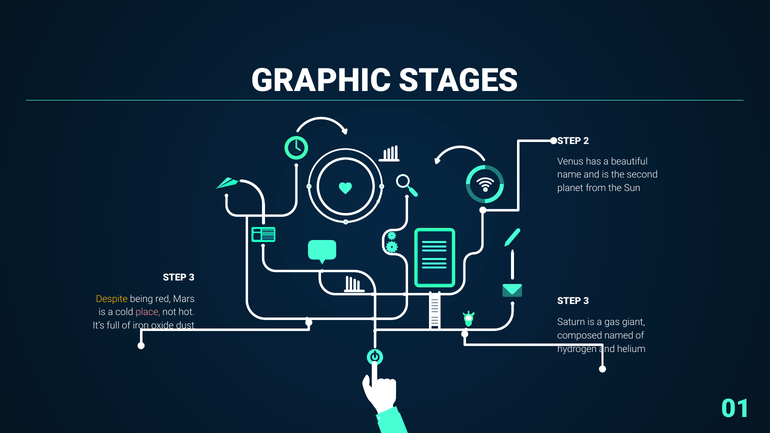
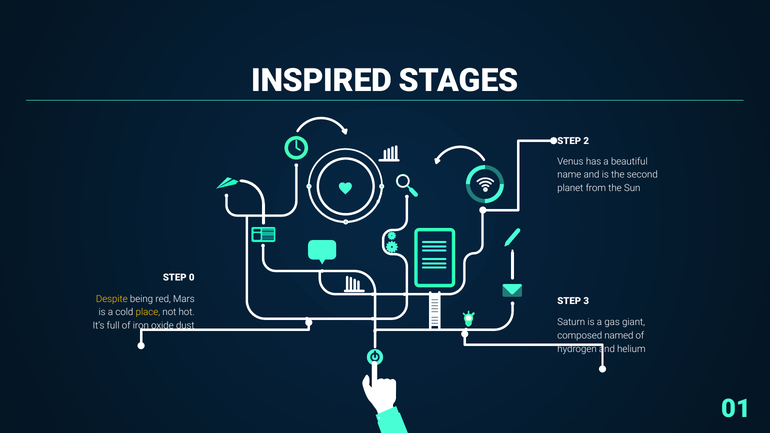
GRAPHIC: GRAPHIC -> INSPIRED
3 at (192, 278): 3 -> 0
place colour: pink -> yellow
